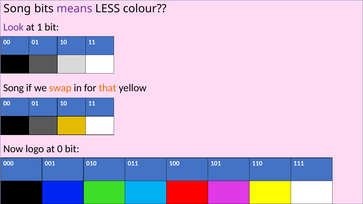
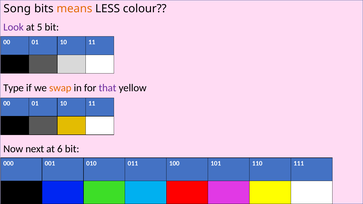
means colour: purple -> orange
1: 1 -> 5
Song at (14, 88): Song -> Type
that colour: orange -> purple
logo: logo -> next
0: 0 -> 6
